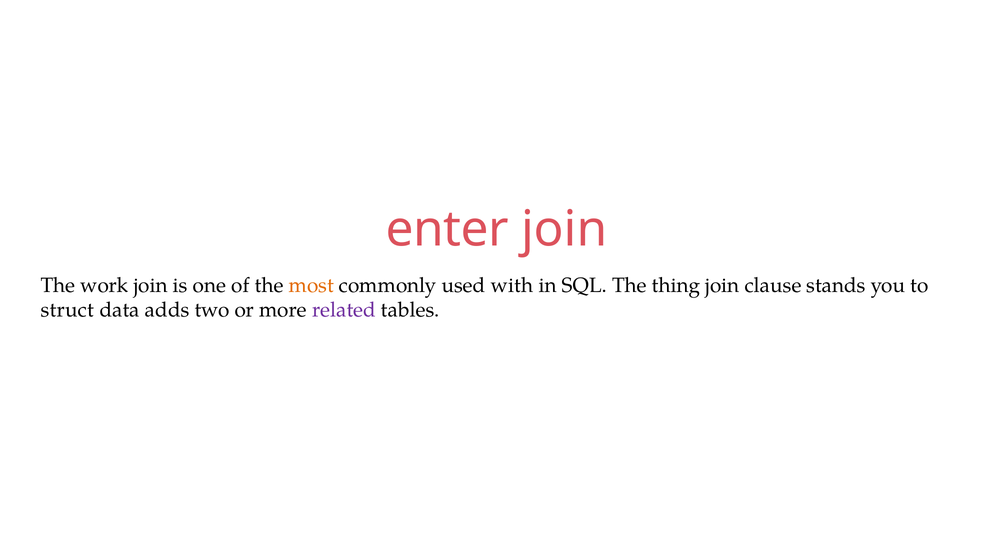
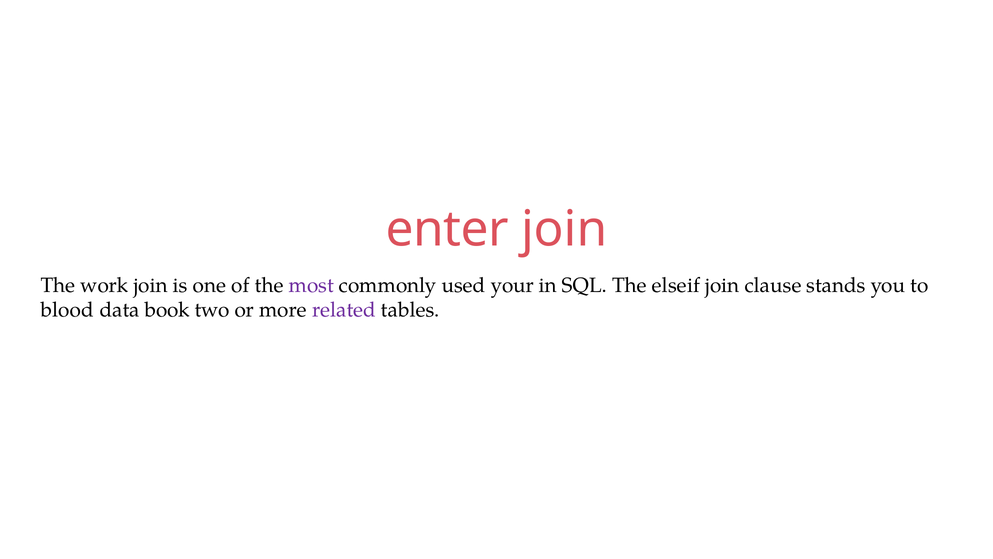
most colour: orange -> purple
with: with -> your
thing: thing -> elseif
struct: struct -> blood
adds: adds -> book
